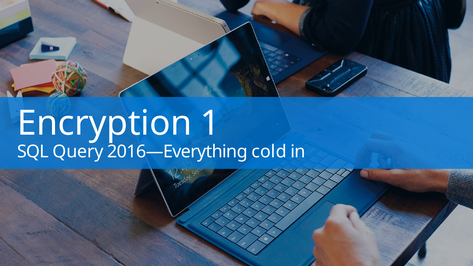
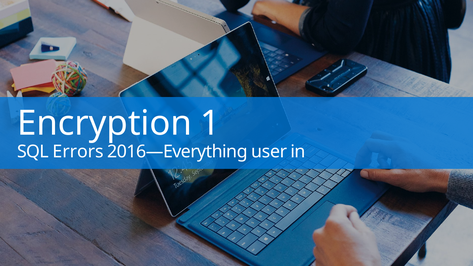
Query: Query -> Errors
cold: cold -> user
